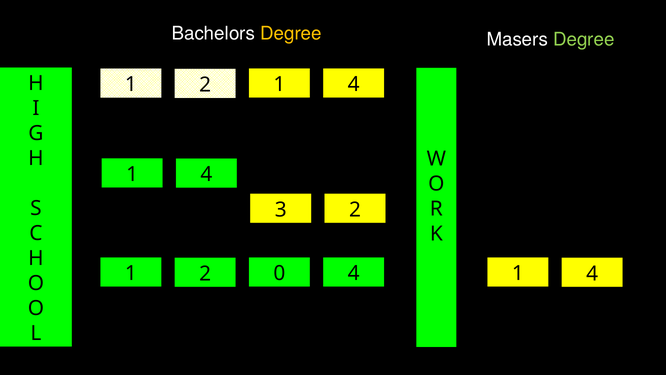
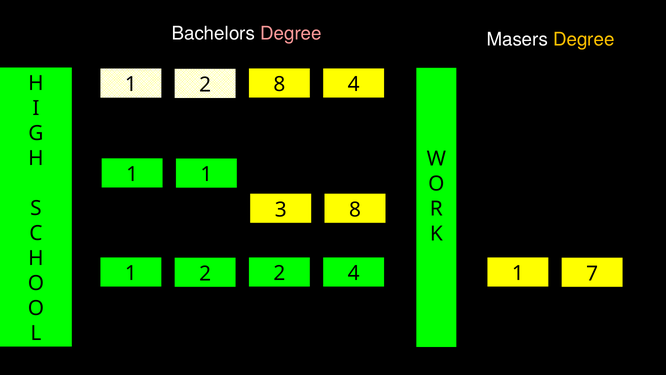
Degree at (291, 33) colour: yellow -> pink
Degree at (584, 40) colour: light green -> yellow
2 1: 1 -> 8
4 at (206, 174): 4 -> 1
3 2: 2 -> 8
2 0: 0 -> 2
4 at (592, 273): 4 -> 7
